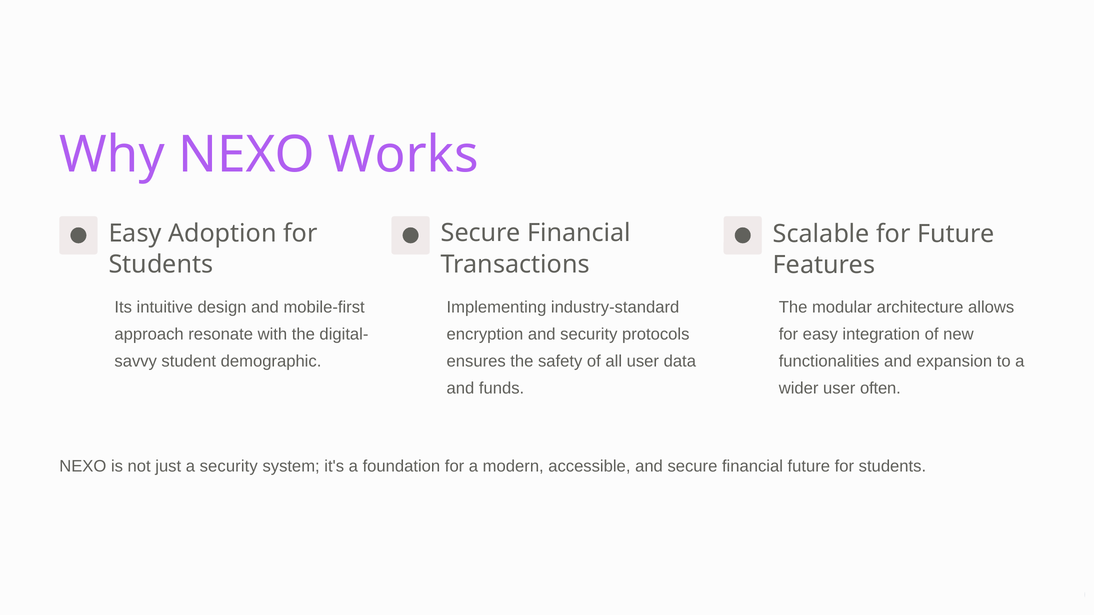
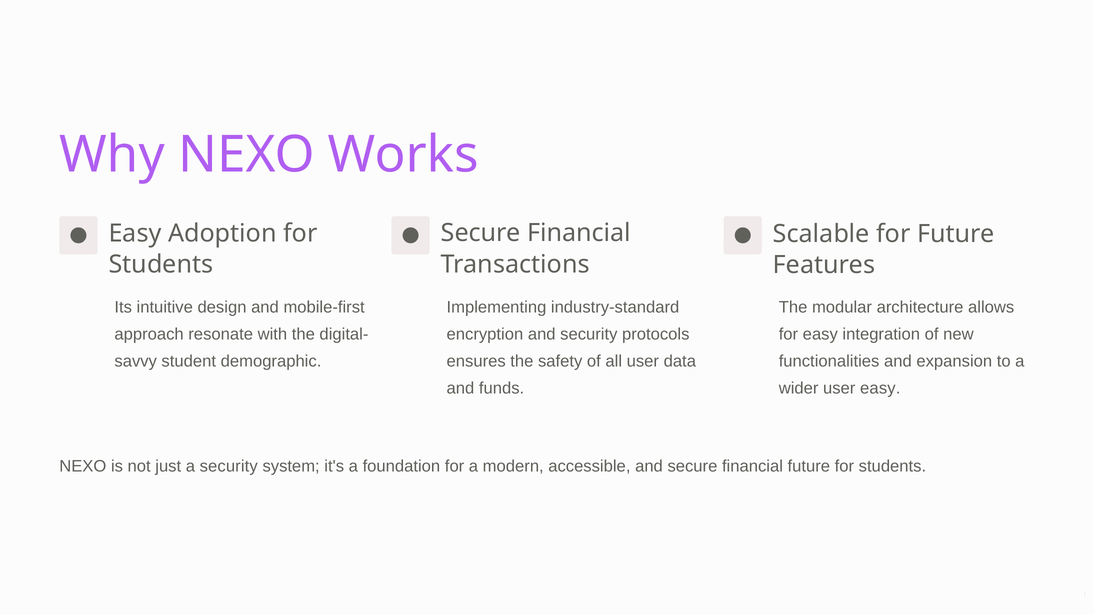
user often: often -> easy
